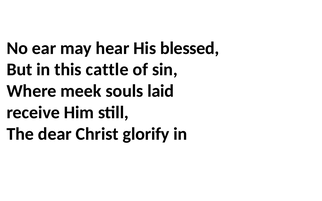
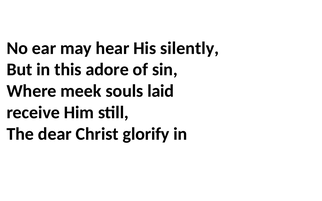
blessed: blessed -> silently
cattle: cattle -> adore
